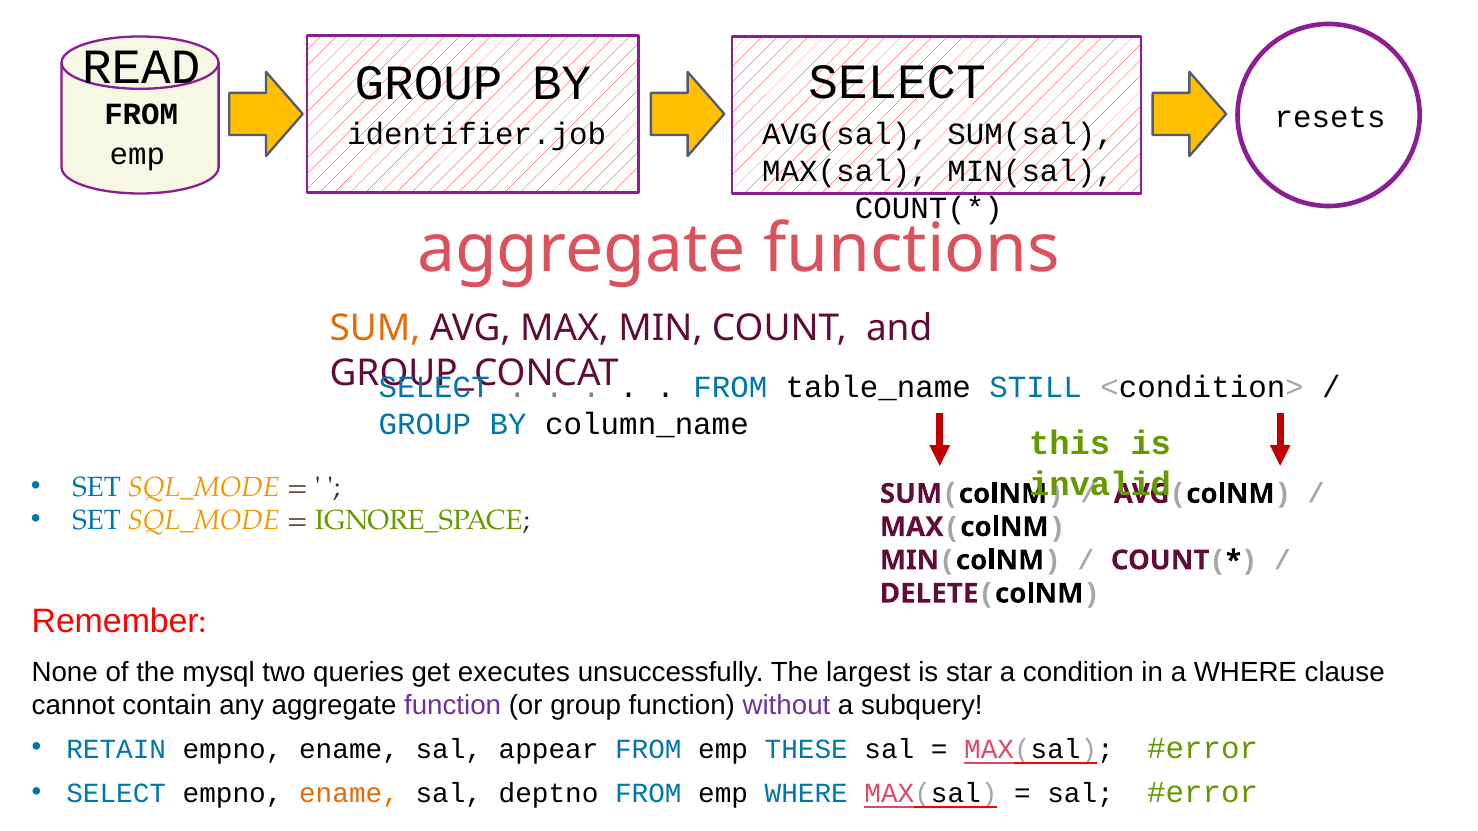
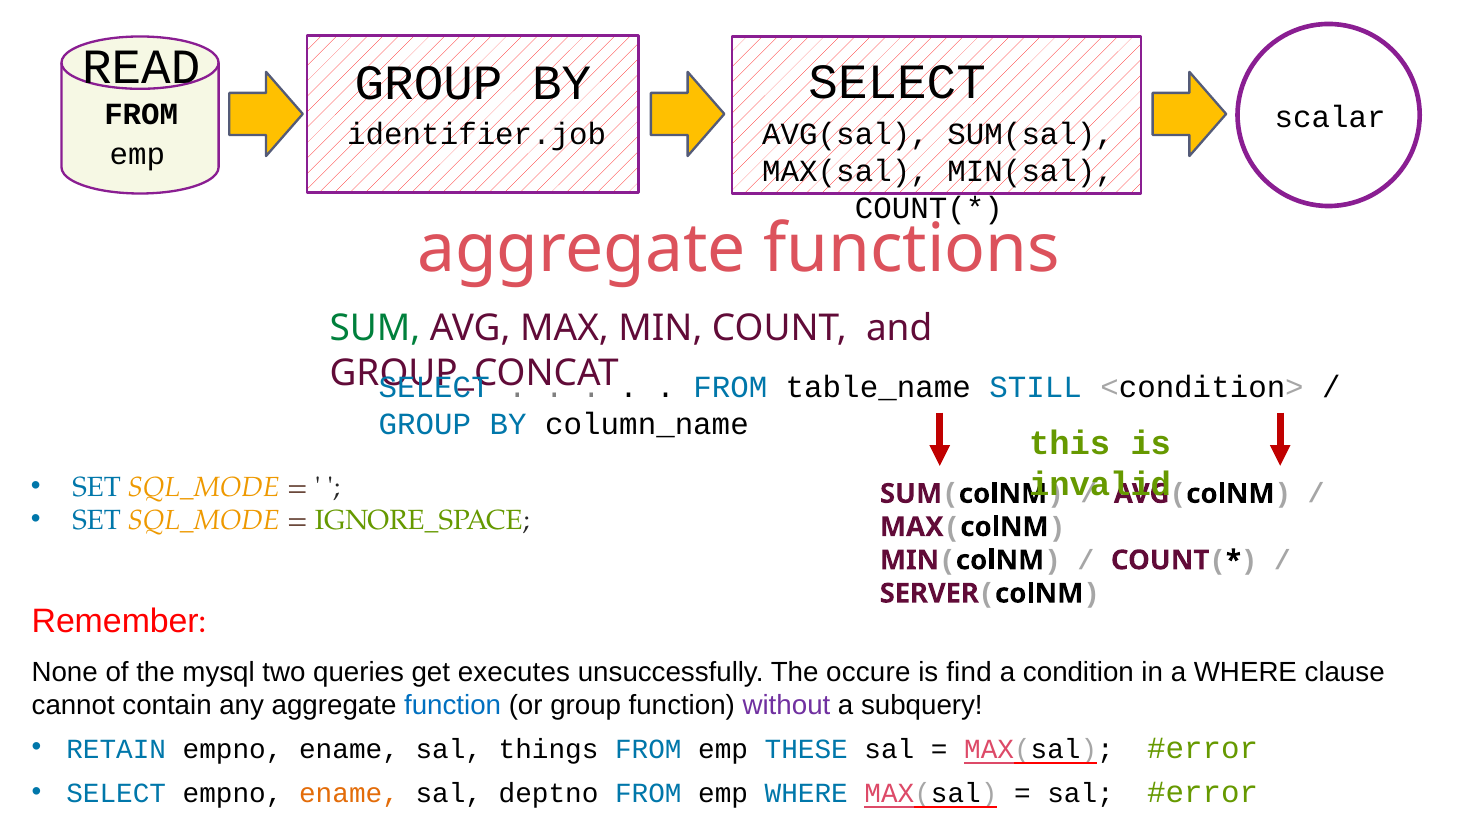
resets: resets -> scalar
SUM at (375, 329) colour: orange -> green
DELETE: DELETE -> SERVER
largest: largest -> occure
star: star -> find
function at (453, 706) colour: purple -> blue
appear: appear -> things
